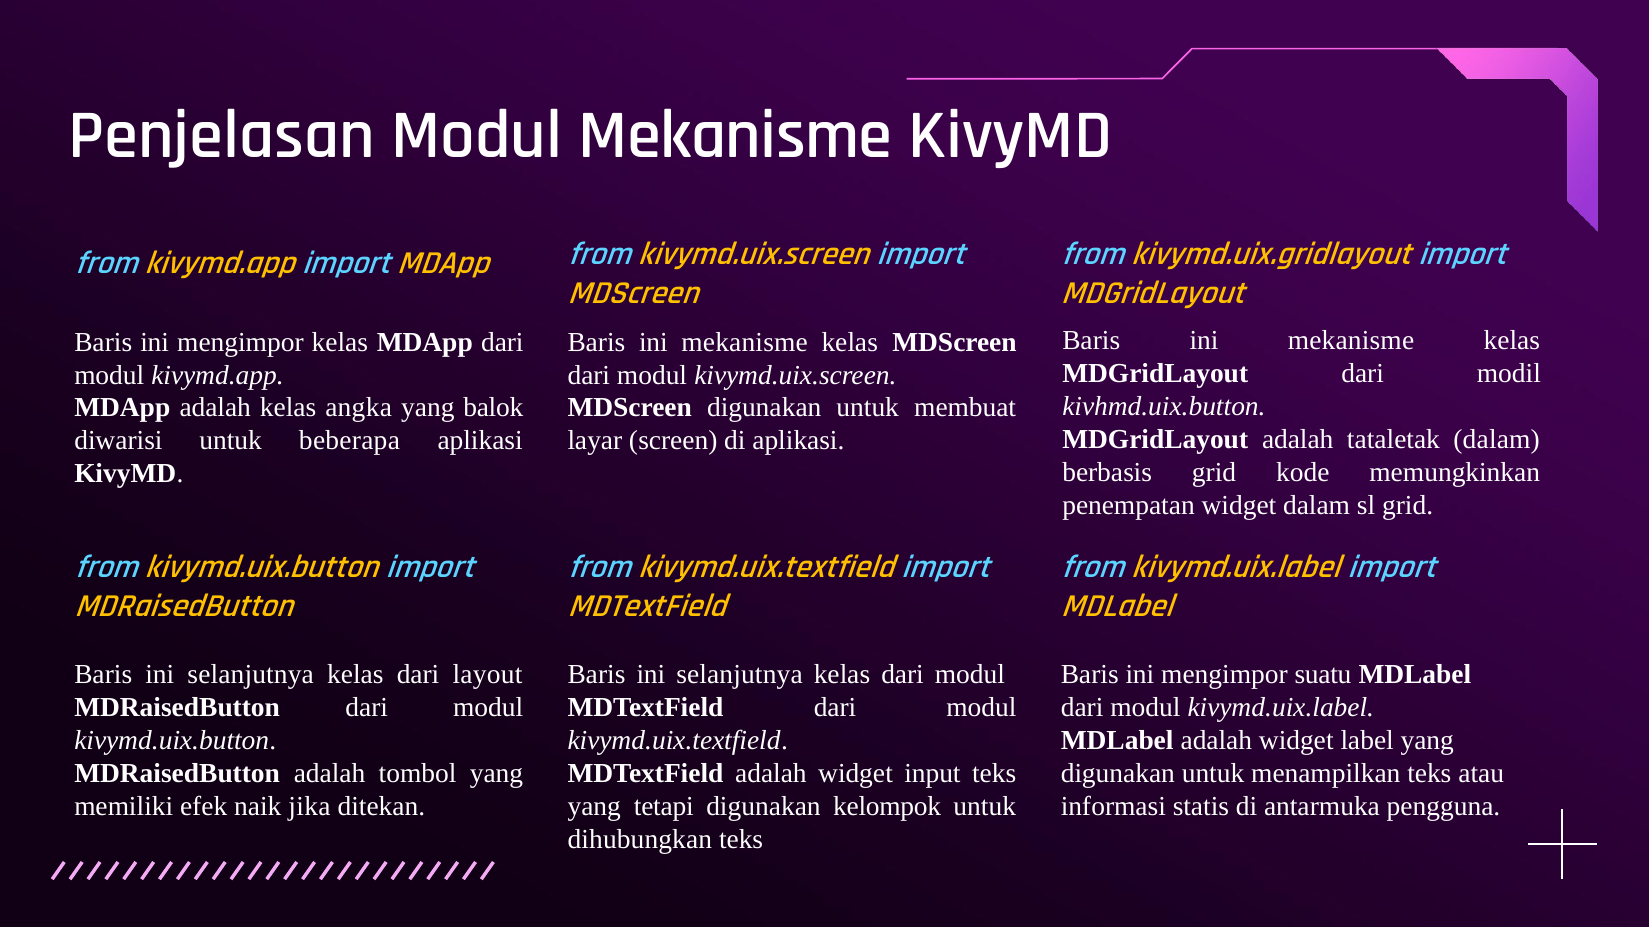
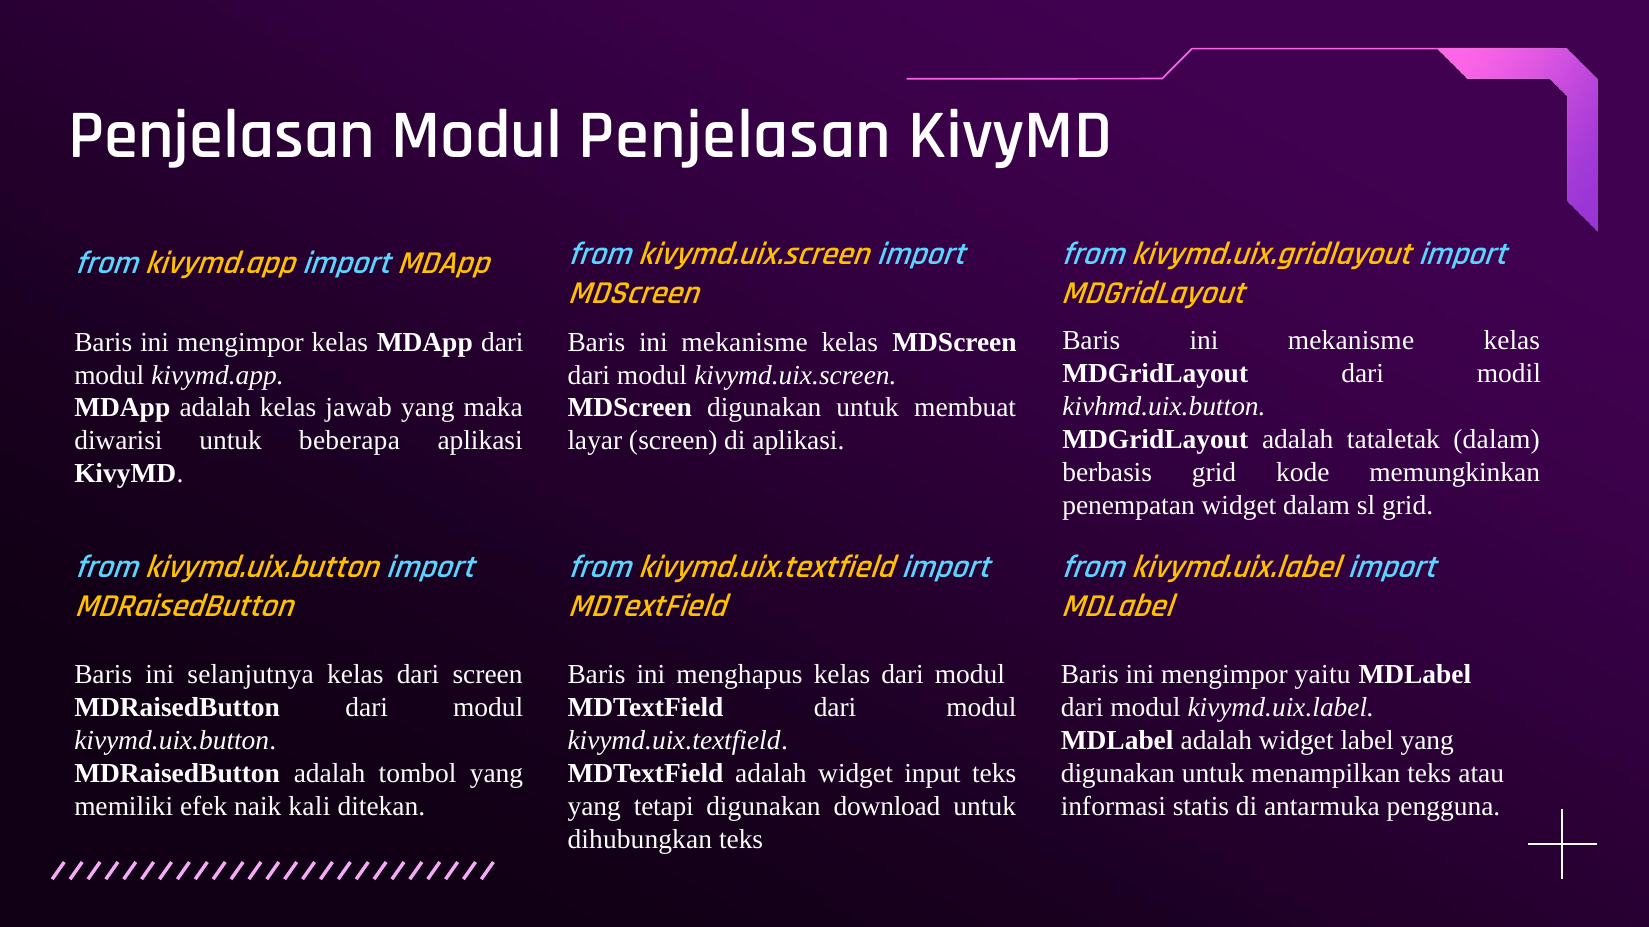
Modul Mekanisme: Mekanisme -> Penjelasan
angka: angka -> jawab
balok: balok -> maka
dari layout: layout -> screen
selanjutnya at (739, 675): selanjutnya -> menghapus
suatu: suatu -> yaitu
jika: jika -> kali
kelompok: kelompok -> download
